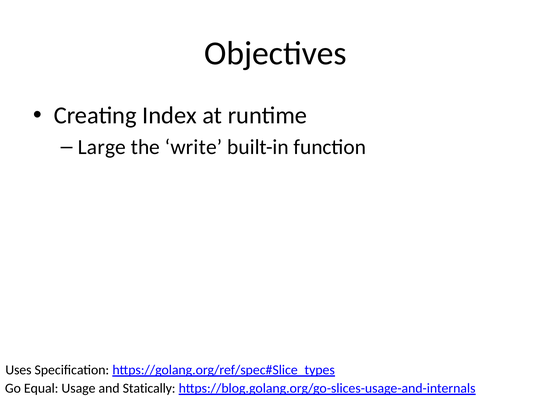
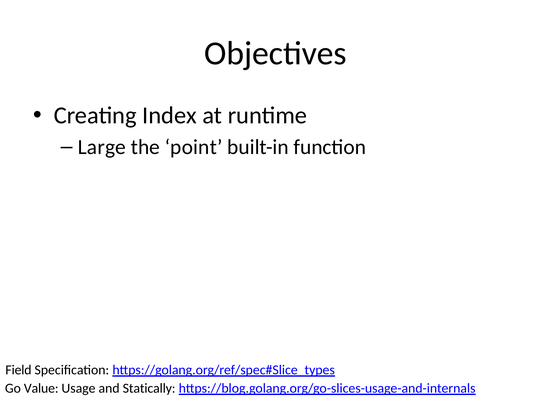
write: write -> point
Uses: Uses -> Field
Equal: Equal -> Value
